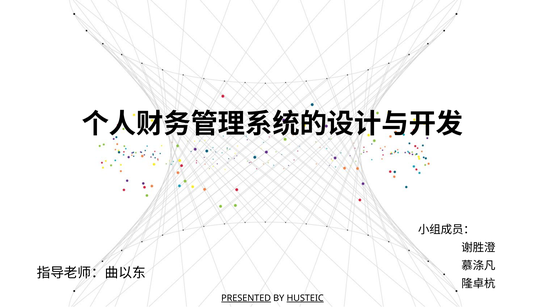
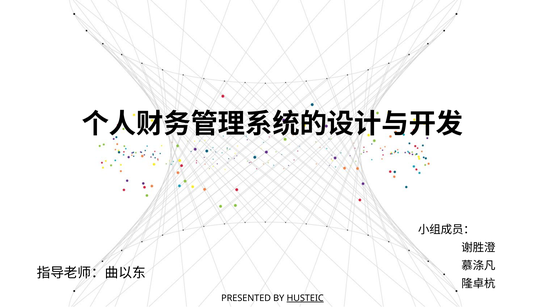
PRESENTED underline: present -> none
